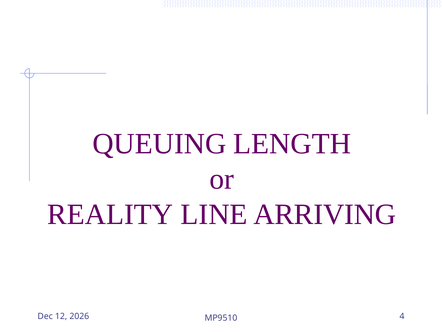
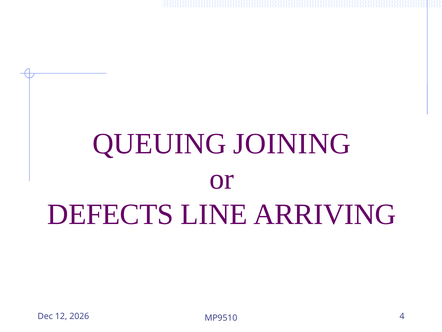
LENGTH: LENGTH -> JOINING
REALITY: REALITY -> DEFECTS
